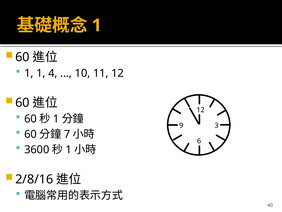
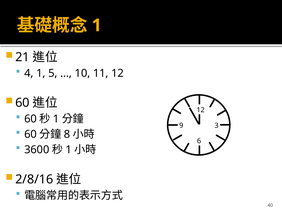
60 at (22, 57): 60 -> 21
1 at (29, 73): 1 -> 4
4: 4 -> 5
7: 7 -> 8
